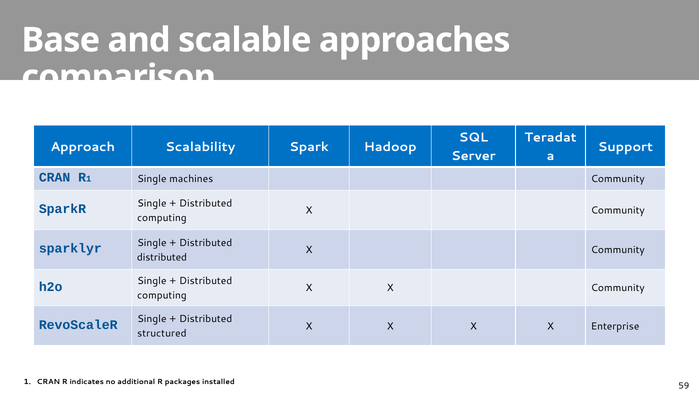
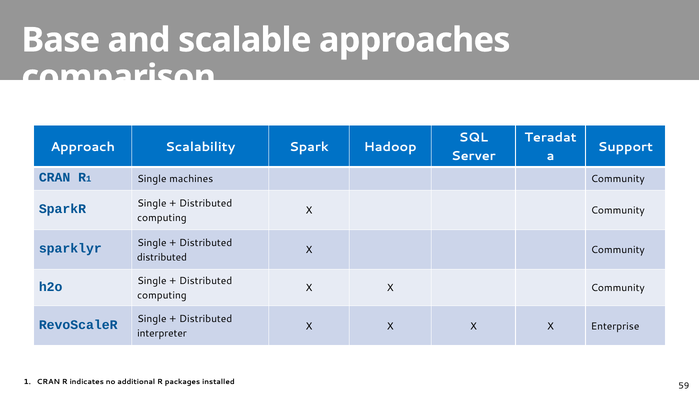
structured: structured -> interpreter
